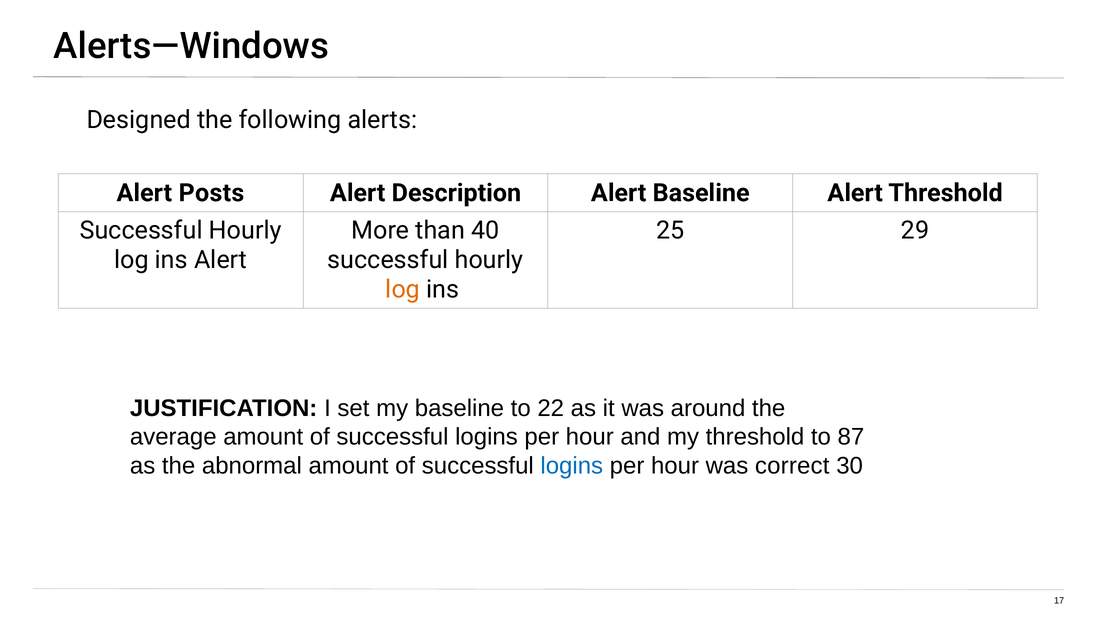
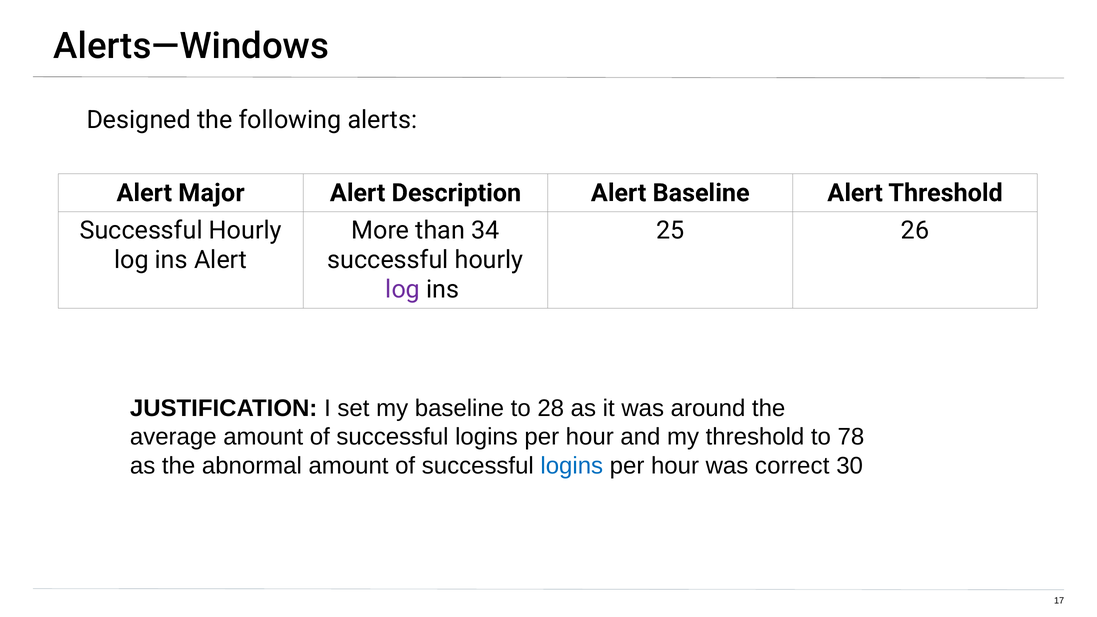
Posts: Posts -> Major
40: 40 -> 34
29: 29 -> 26
log at (403, 290) colour: orange -> purple
22: 22 -> 28
87: 87 -> 78
